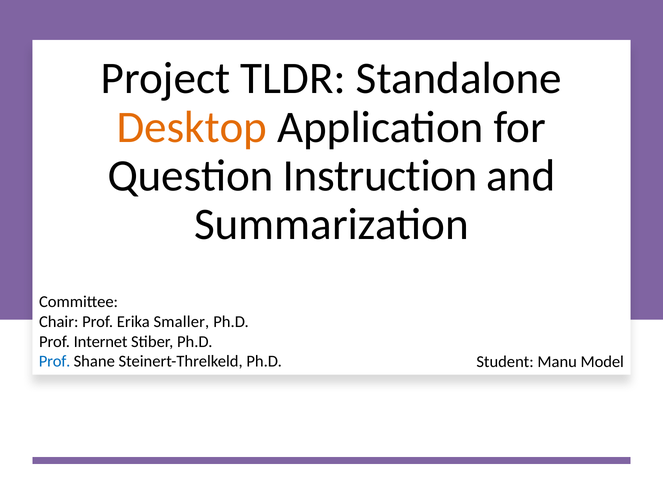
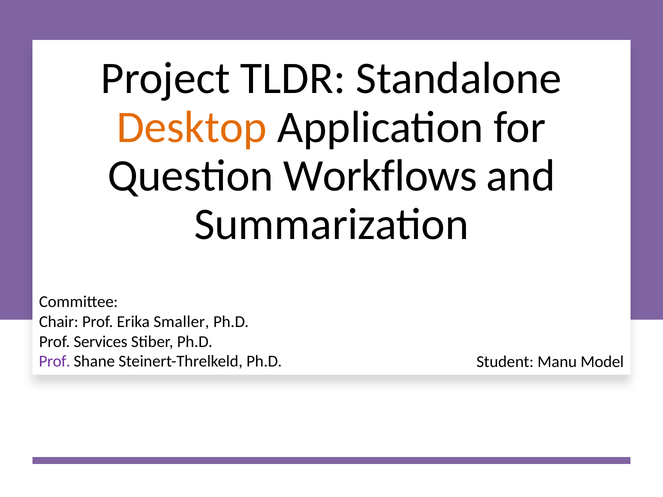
Instruction: Instruction -> Workflows
Internet: Internet -> Services
Prof at (55, 362) colour: blue -> purple
